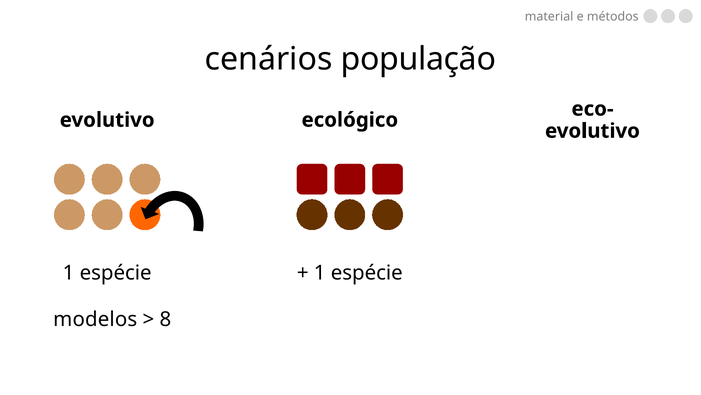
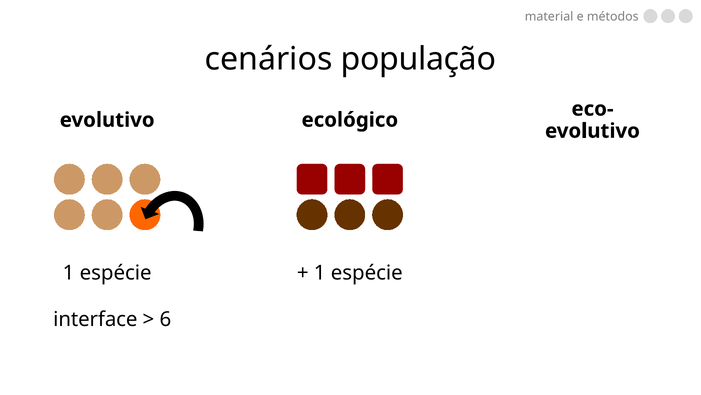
modelos: modelos -> interface
8: 8 -> 6
